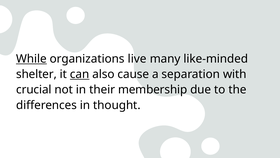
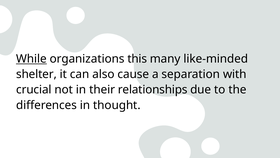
live: live -> this
can underline: present -> none
membership: membership -> relationships
